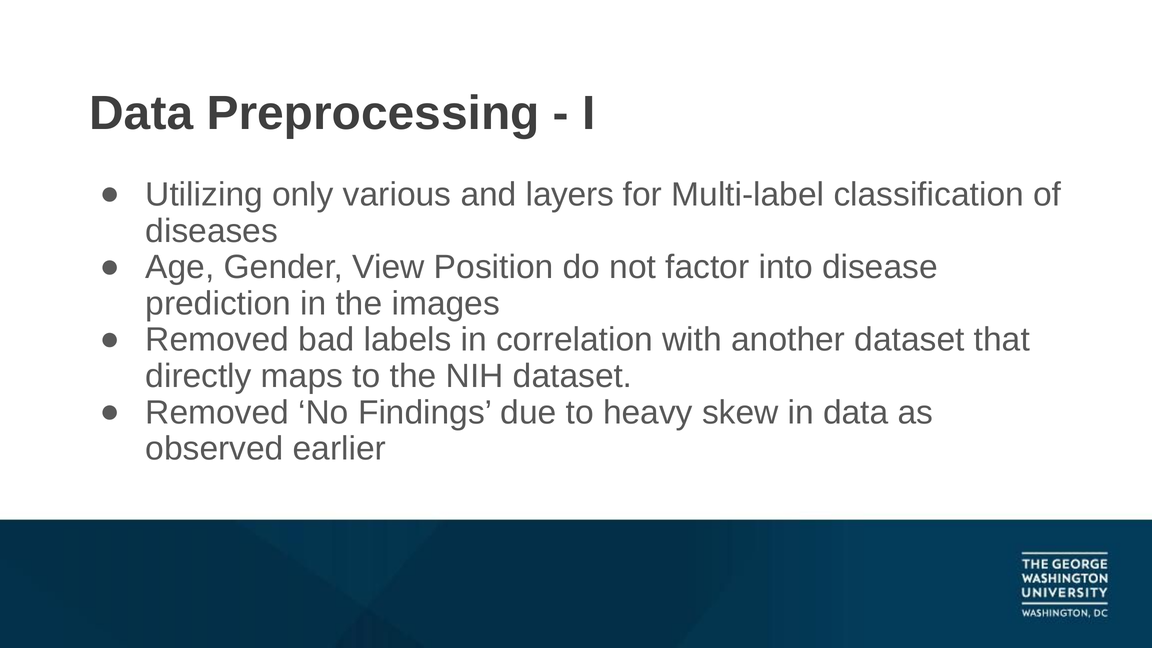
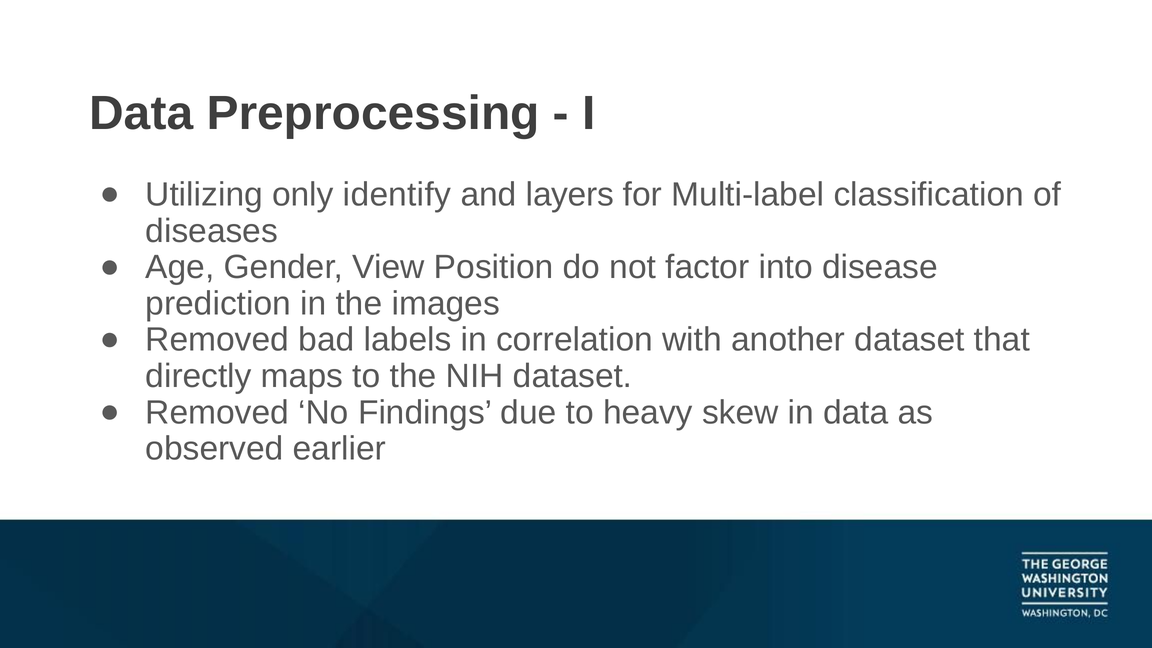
various: various -> identify
